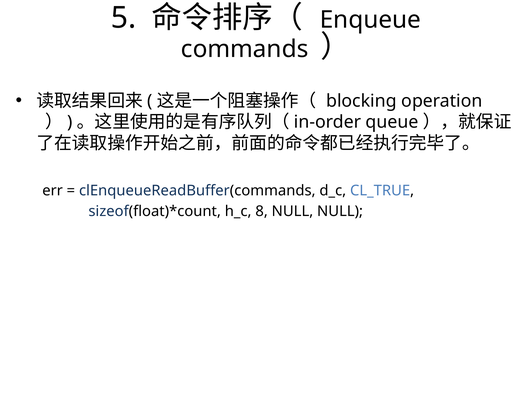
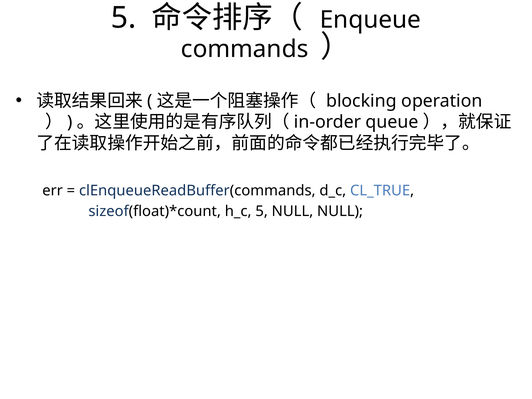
h_c 8: 8 -> 5
